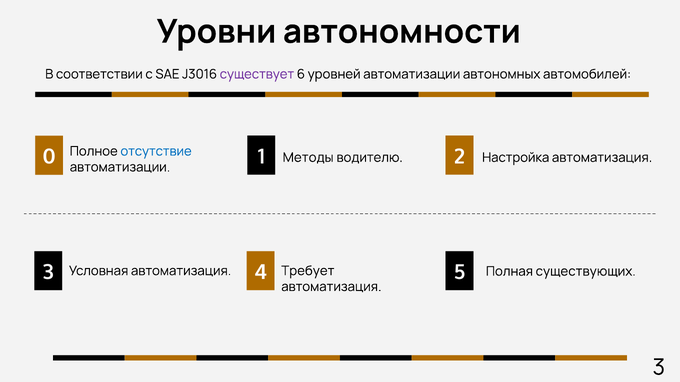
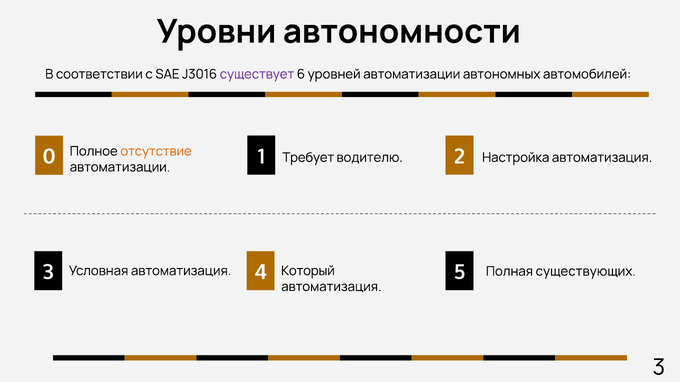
отсутствие colour: blue -> orange
Методы: Методы -> Требует
Требует: Требует -> Который
